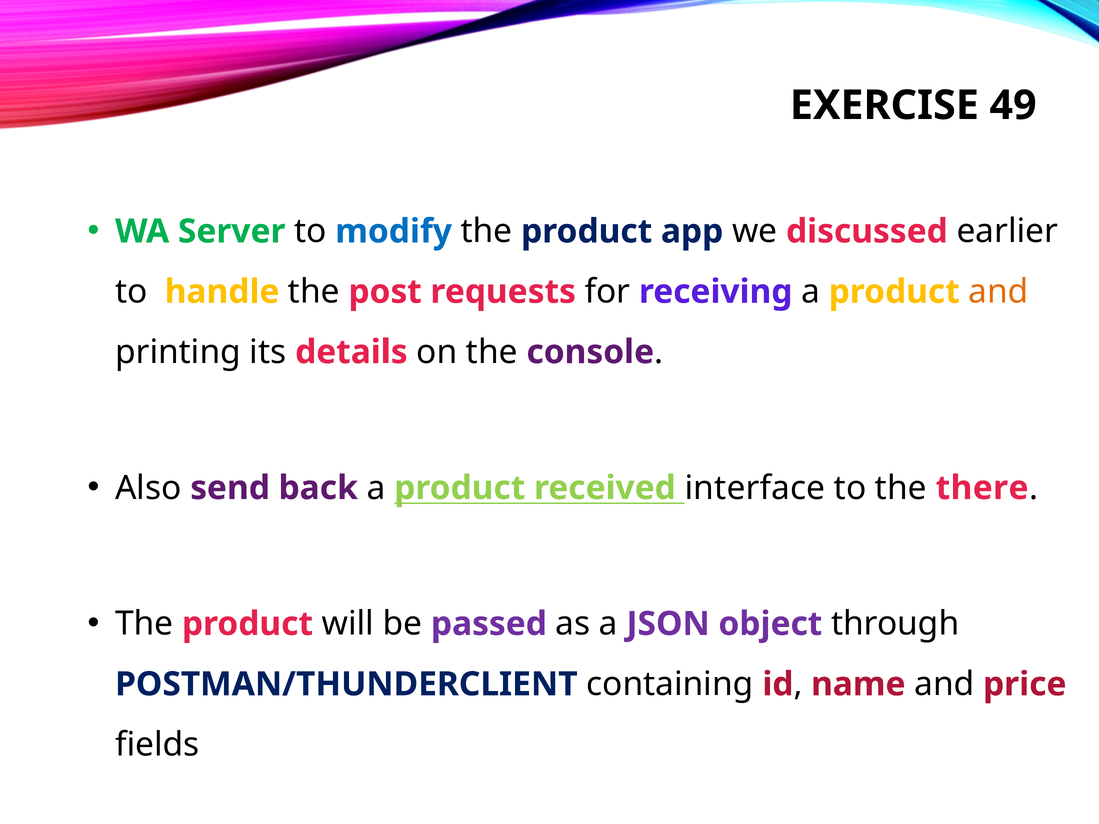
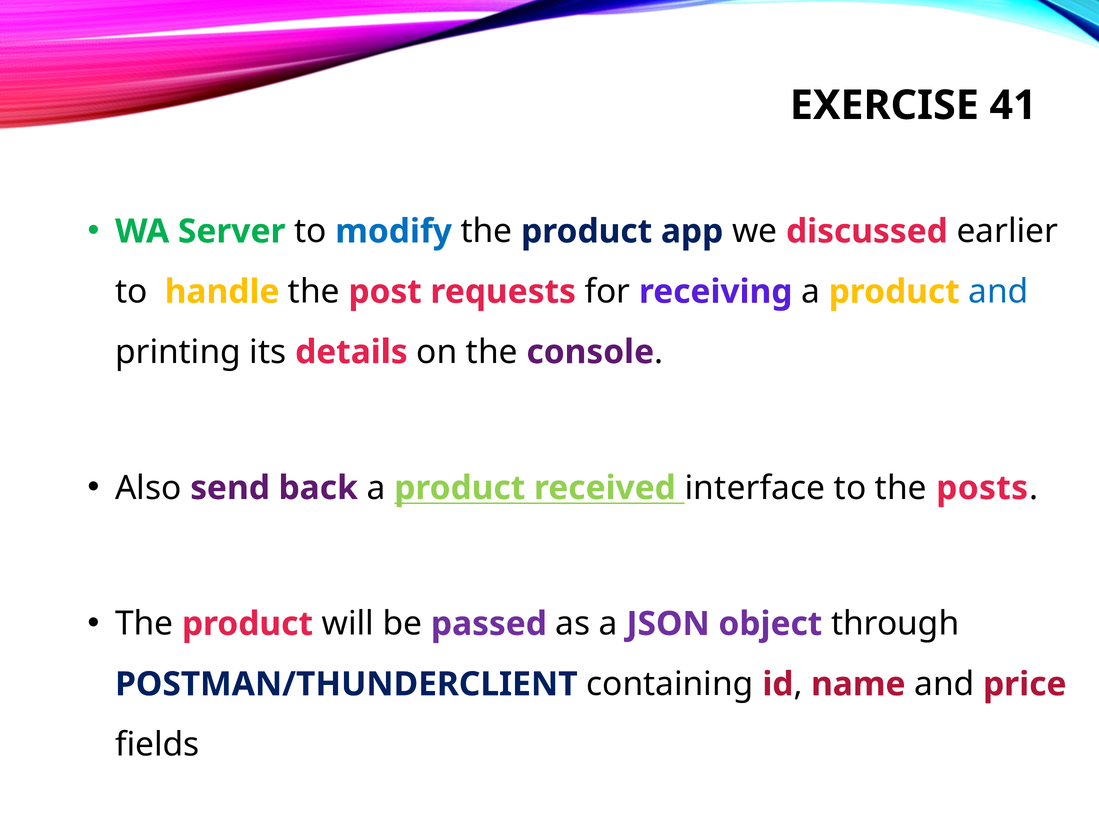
49: 49 -> 41
and at (999, 292) colour: orange -> blue
there: there -> posts
